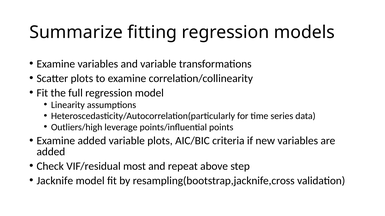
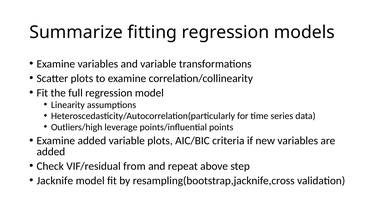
most: most -> from
